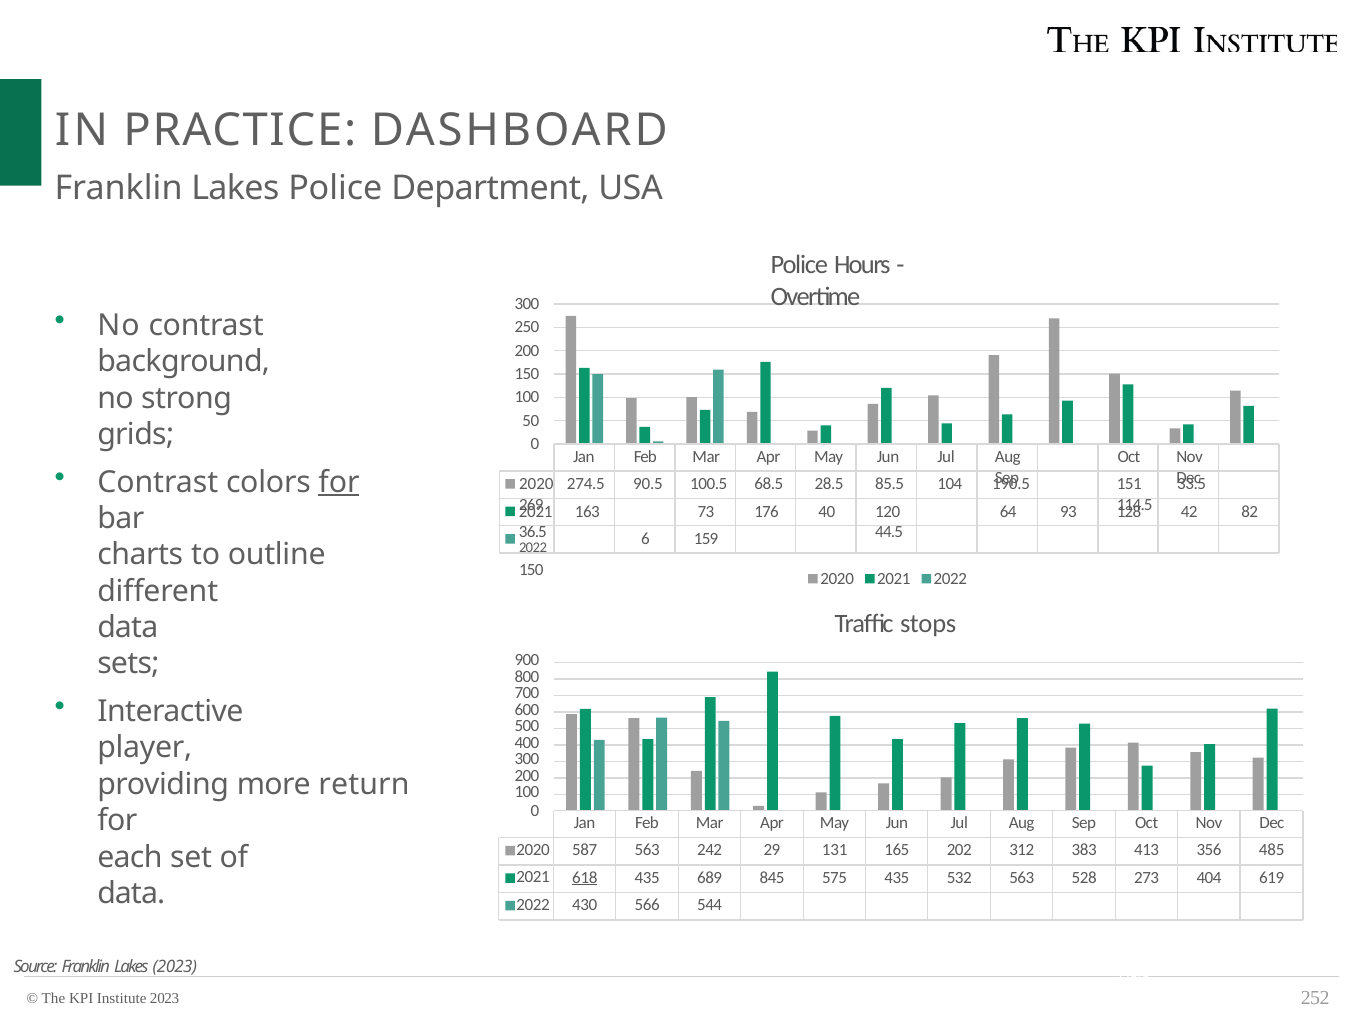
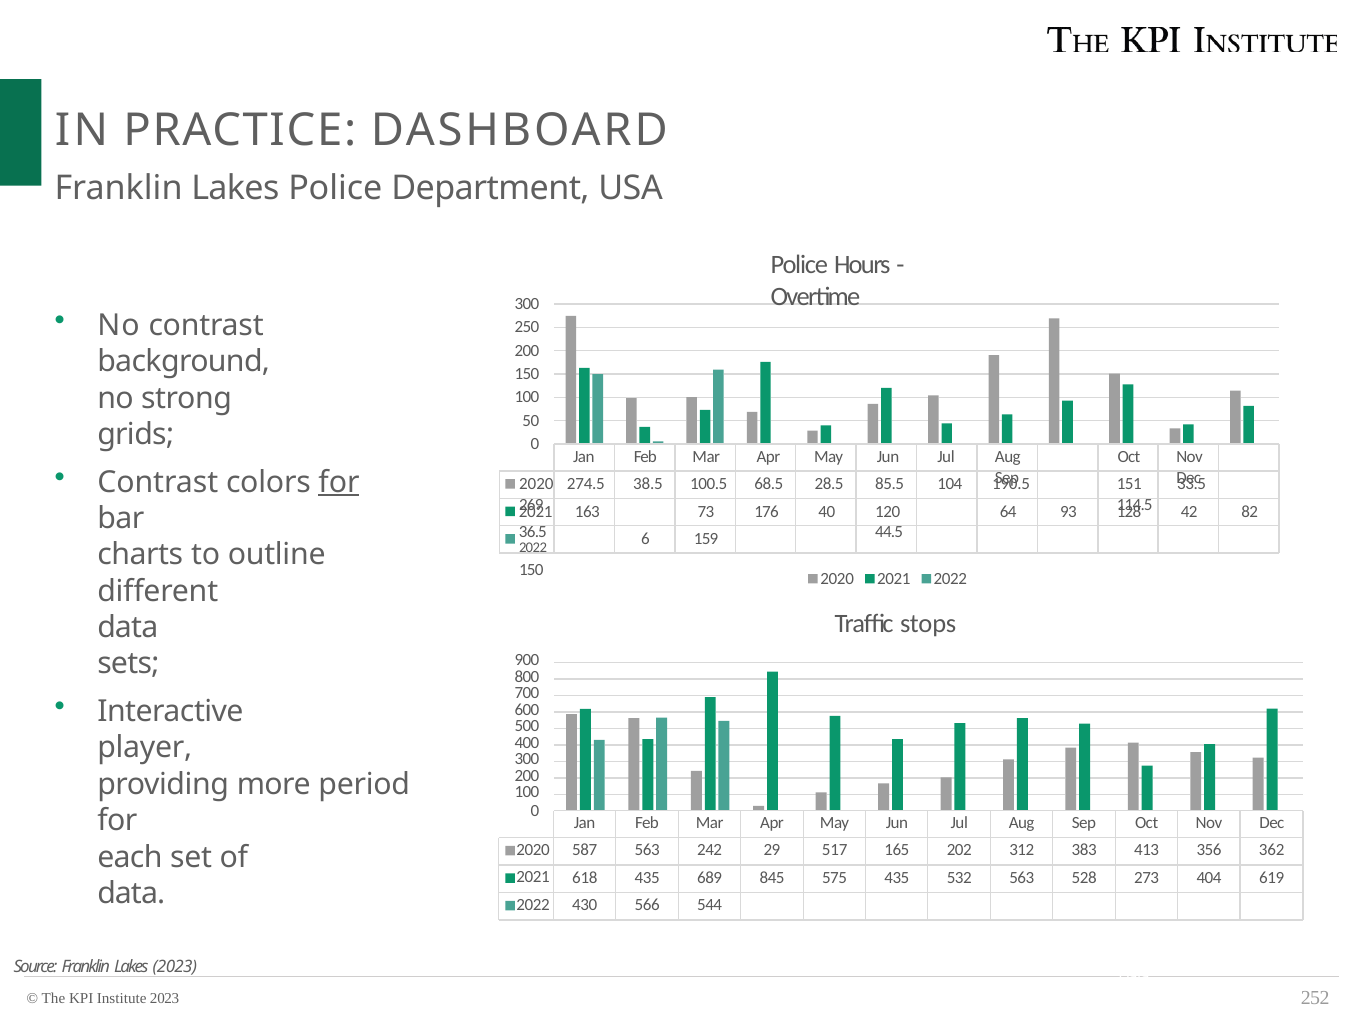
90.5: 90.5 -> 38.5
return: return -> period
131: 131 -> 517
485: 485 -> 362
618 underline: present -> none
